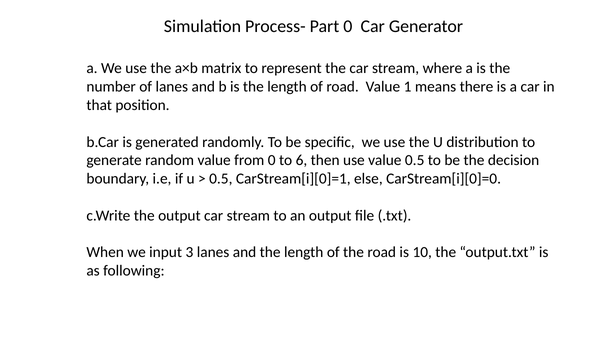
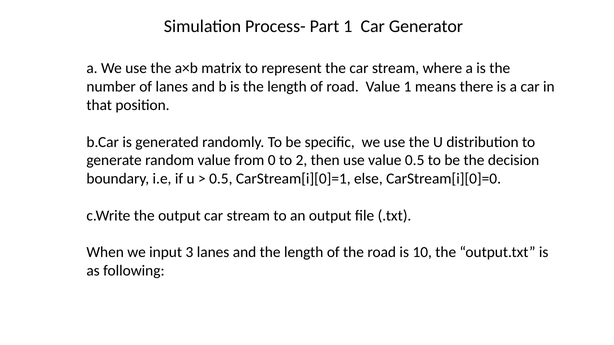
Part 0: 0 -> 1
6: 6 -> 2
